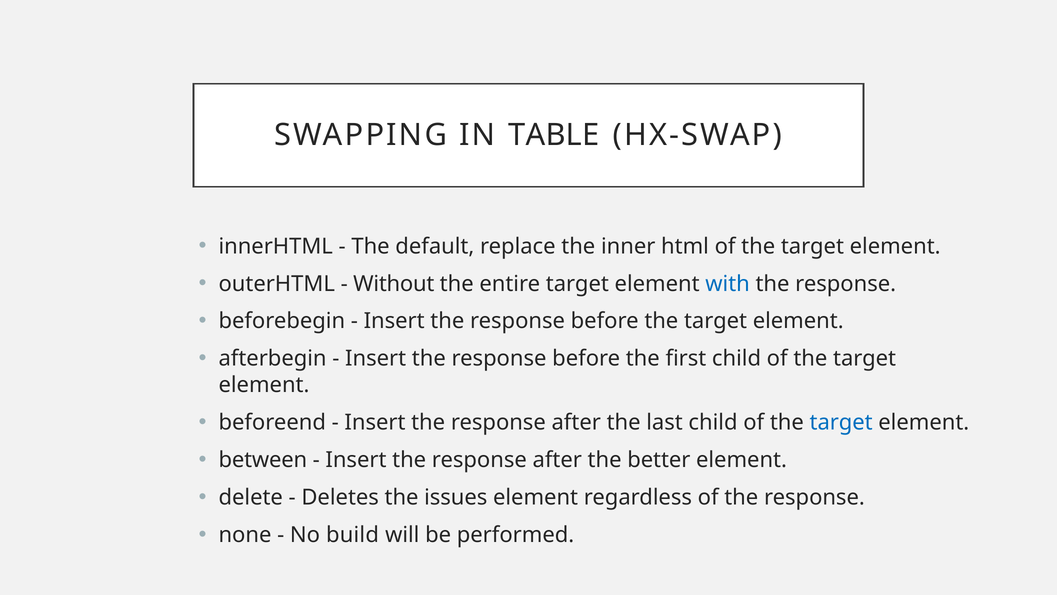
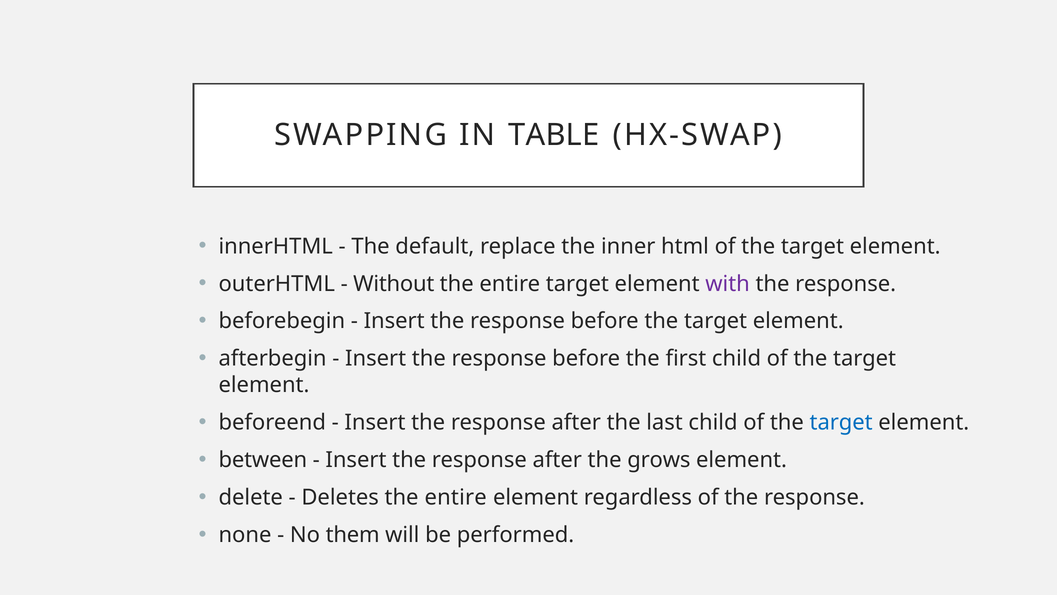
with colour: blue -> purple
better: better -> grows
Deletes the issues: issues -> entire
build: build -> them
